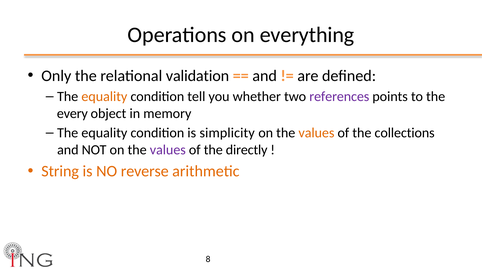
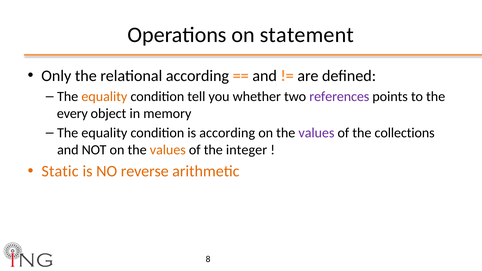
everything: everything -> statement
relational validation: validation -> according
is simplicity: simplicity -> according
values at (316, 133) colour: orange -> purple
values at (168, 150) colour: purple -> orange
directly: directly -> integer
String: String -> Static
